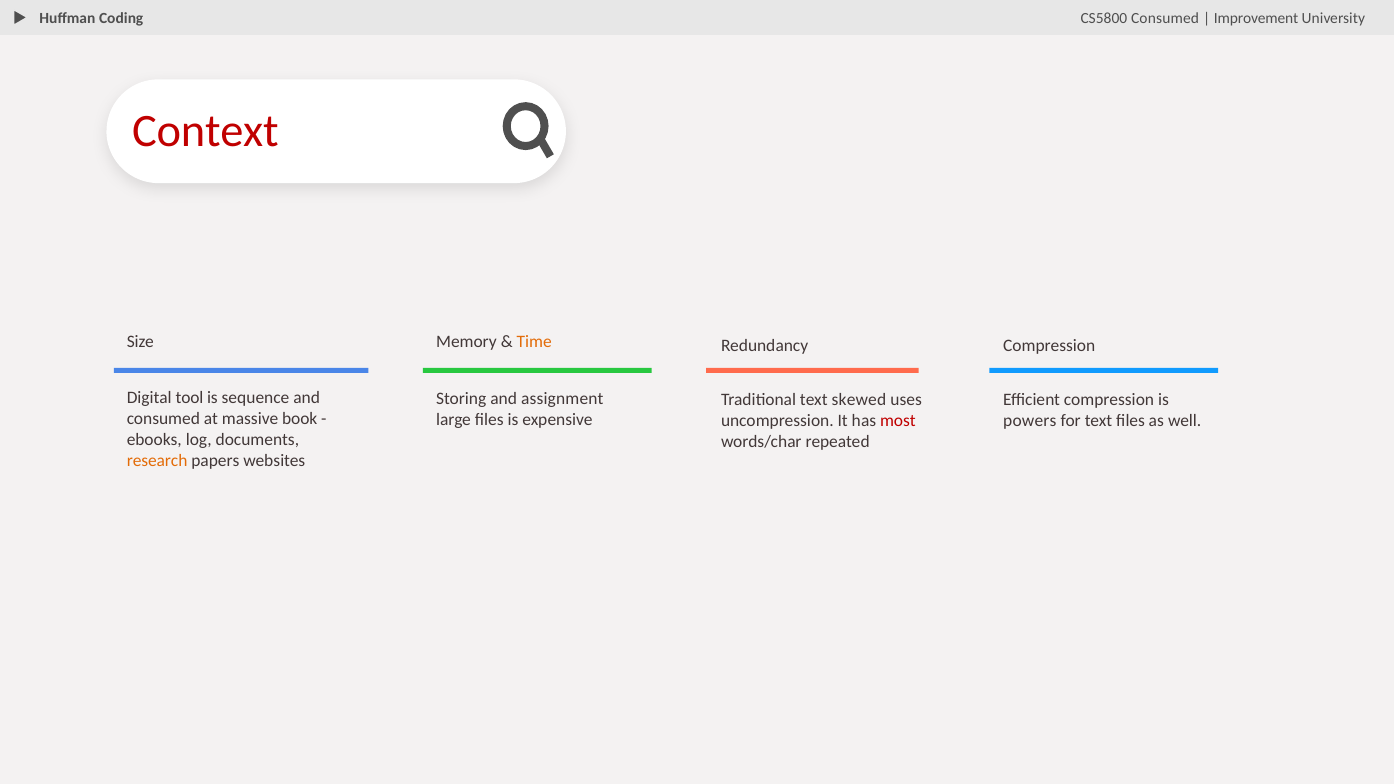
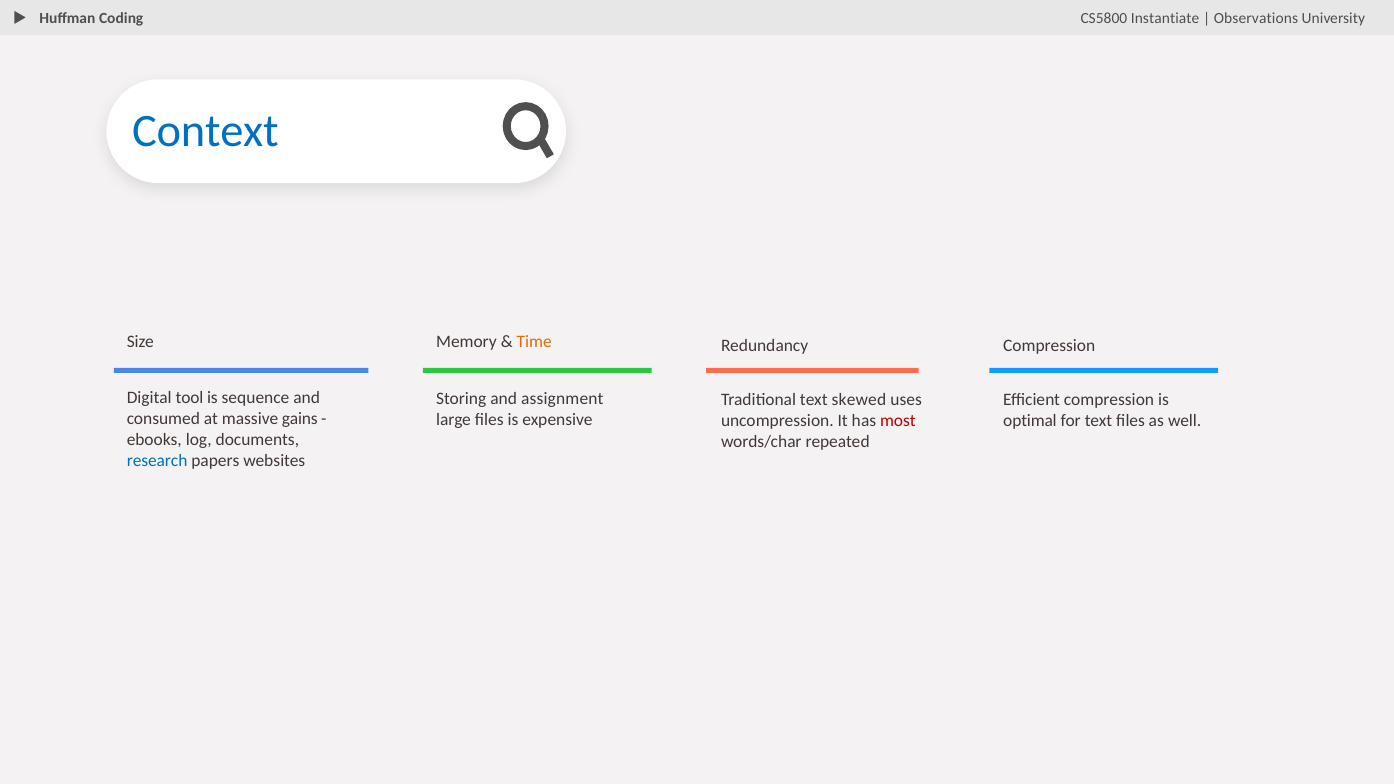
CS5800 Consumed: Consumed -> Instantiate
Improvement: Improvement -> Observations
Context colour: red -> blue
book: book -> gains
powers: powers -> optimal
research colour: orange -> blue
